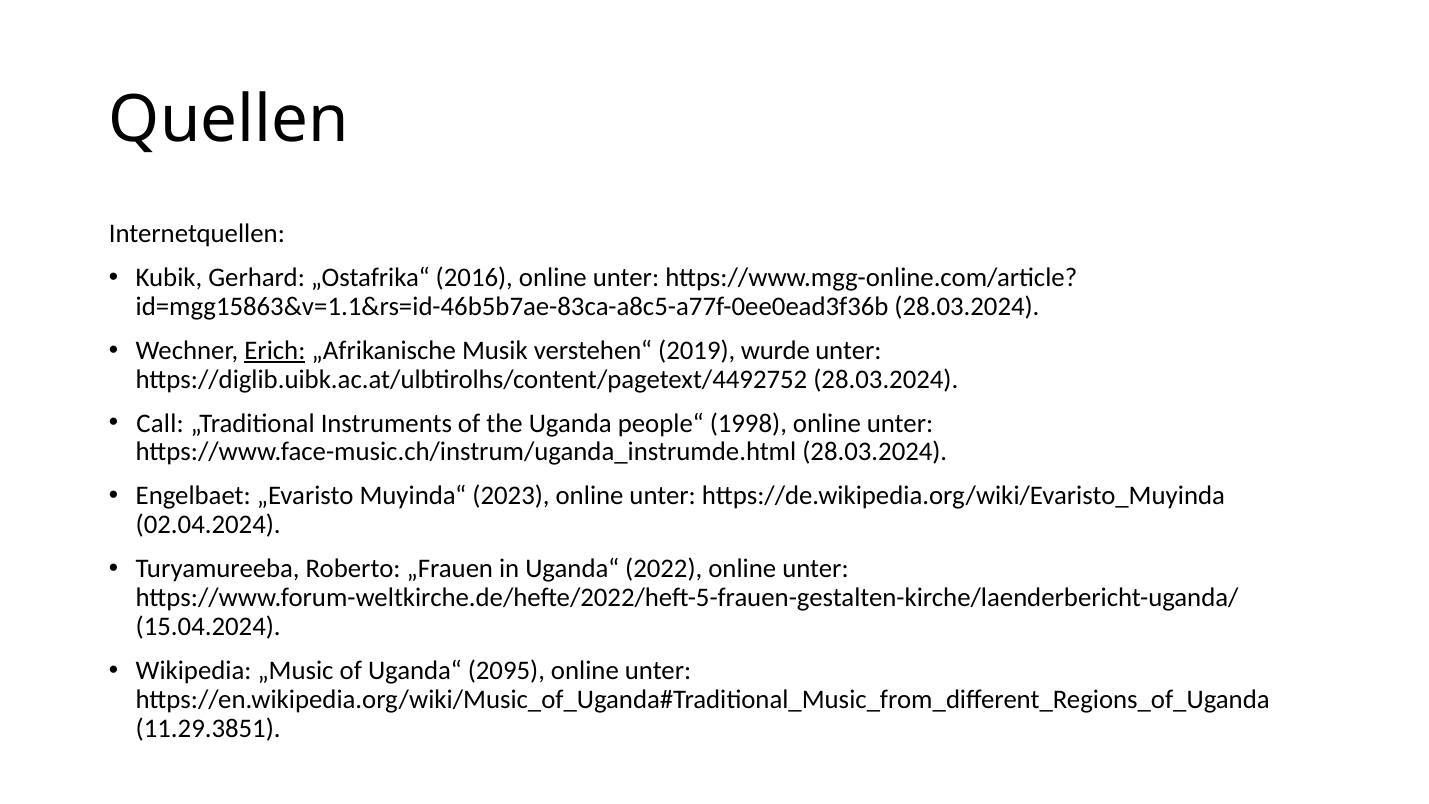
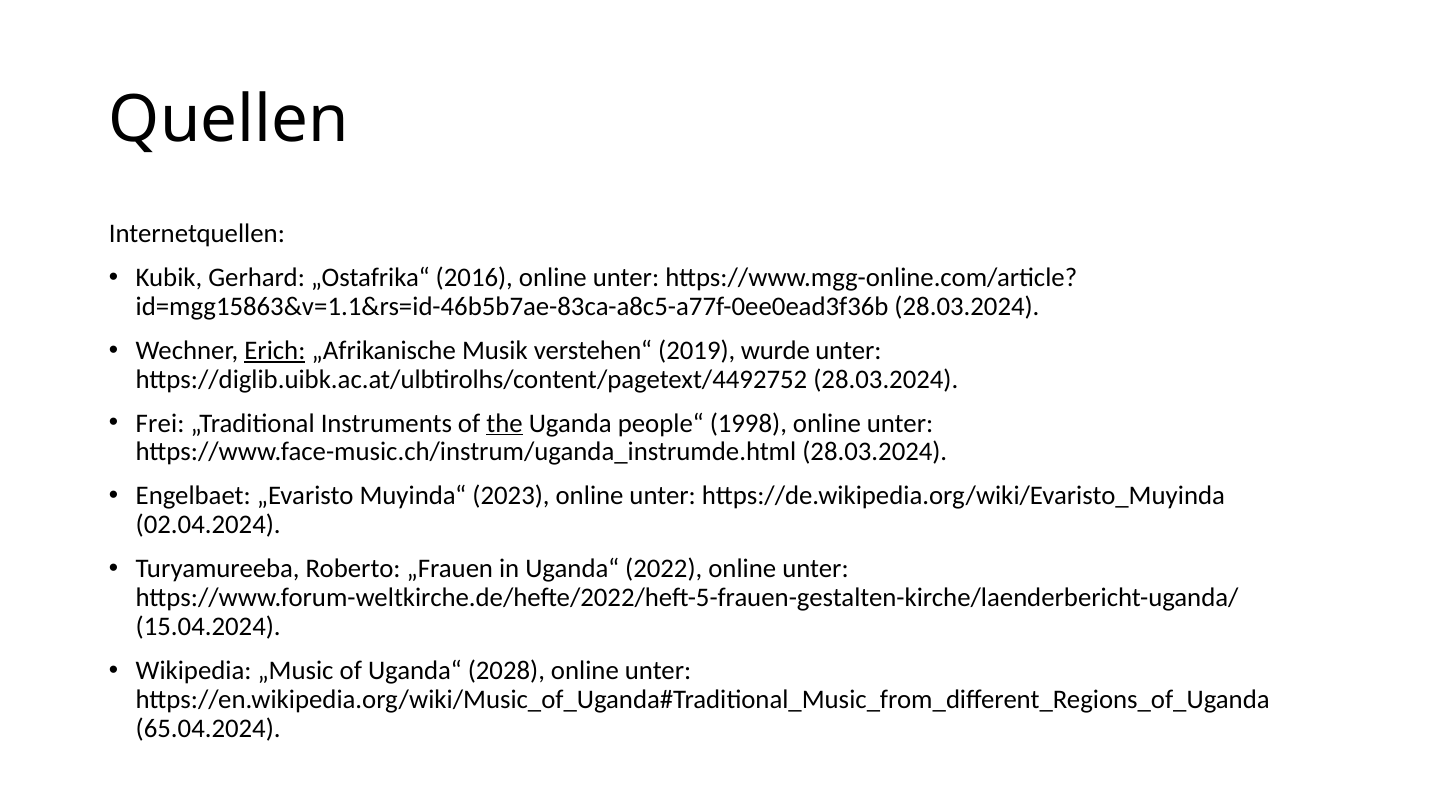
Call: Call -> Frei
the underline: none -> present
2095: 2095 -> 2028
11.29.3851: 11.29.3851 -> 65.04.2024
